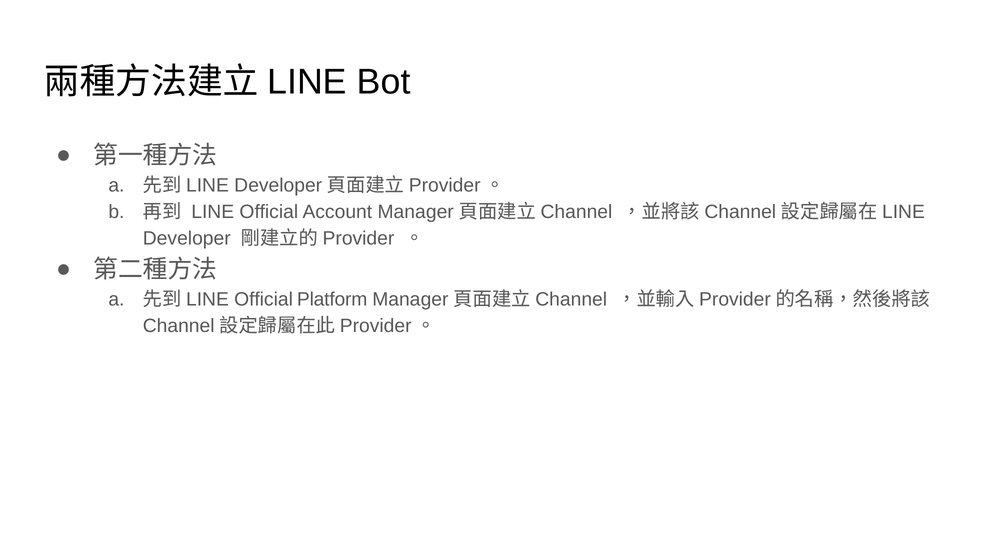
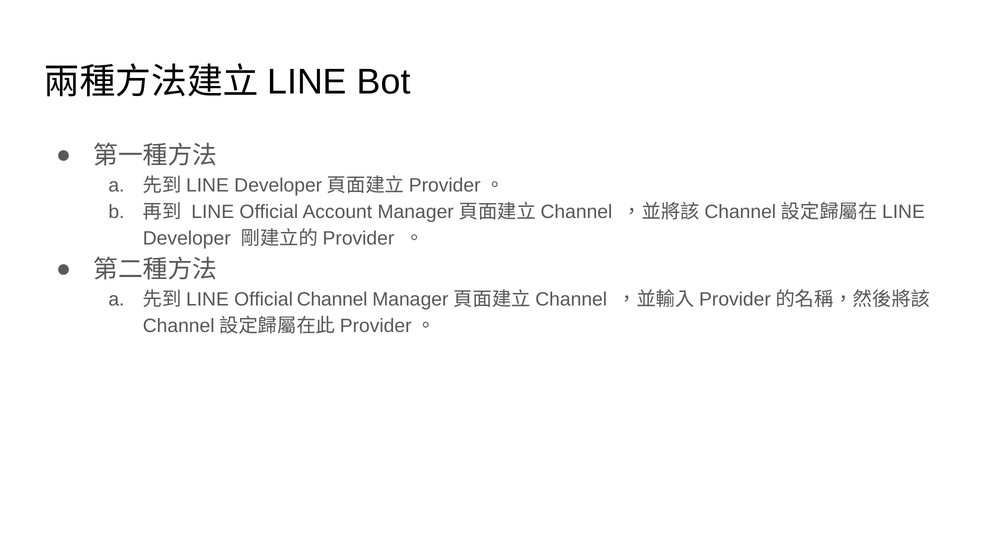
Platform: Platform -> Channel
